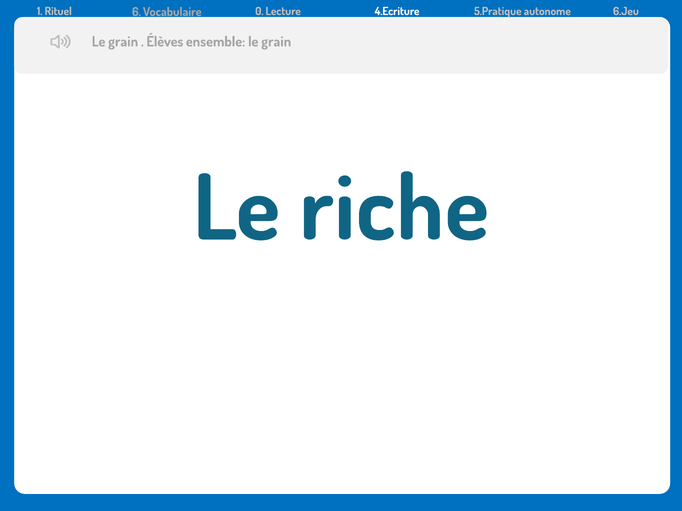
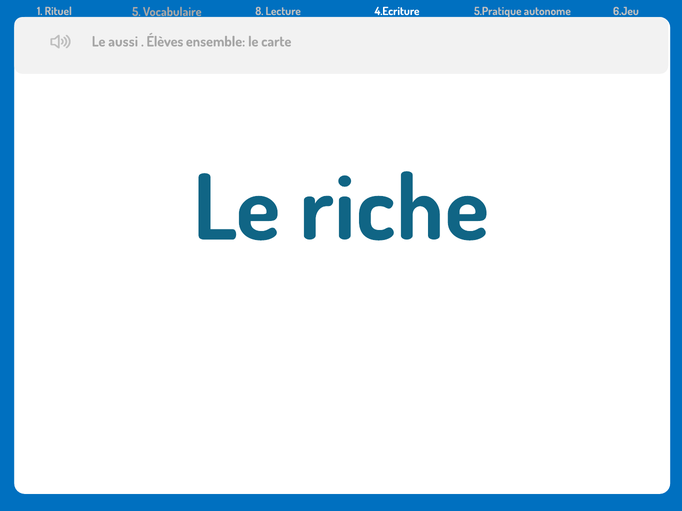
6: 6 -> 5
0: 0 -> 8
grain at (123, 42): grain -> aussi
ensemble le grain: grain -> carte
